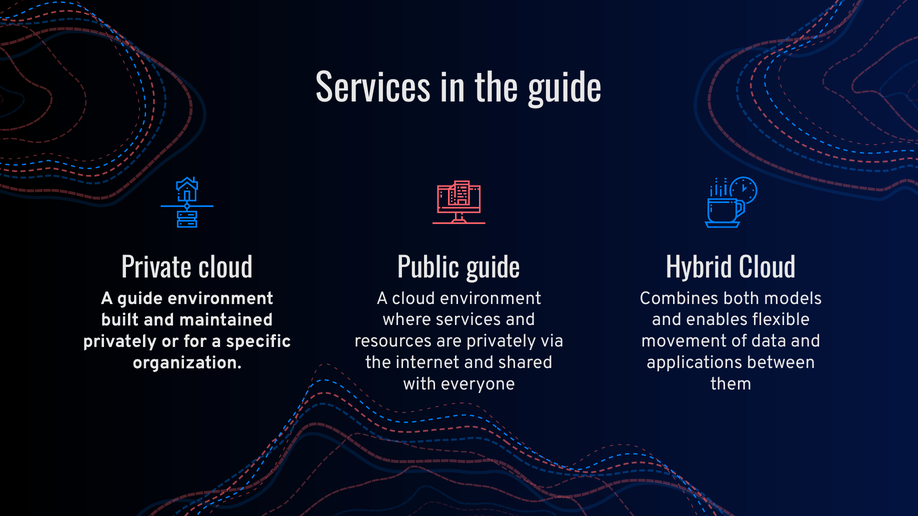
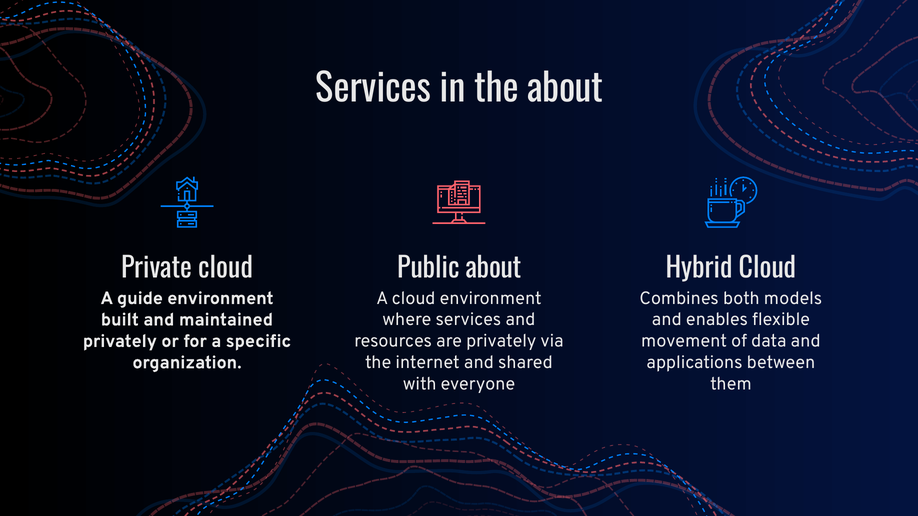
the guide: guide -> about
Public guide: guide -> about
